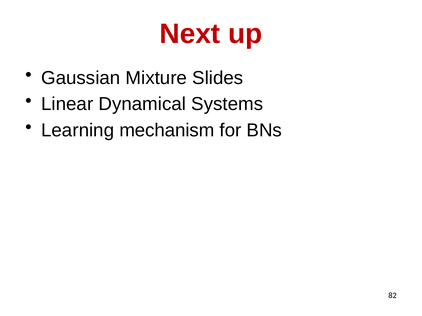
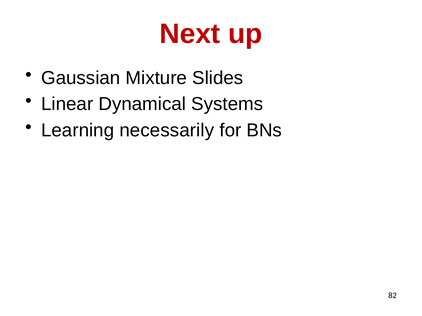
mechanism: mechanism -> necessarily
